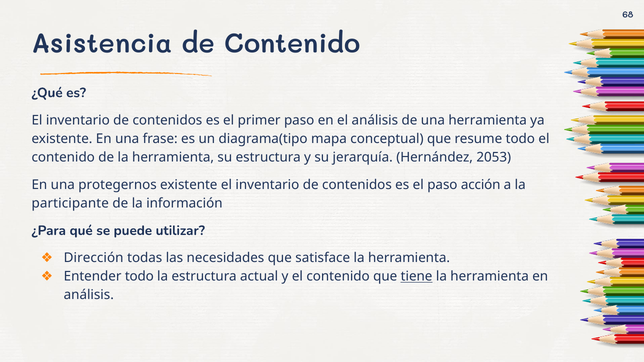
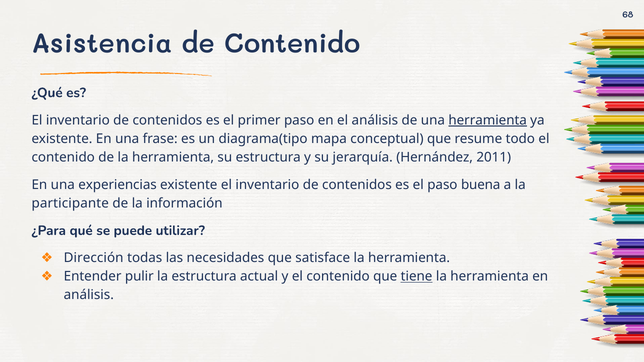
herramienta at (488, 120) underline: none -> present
2053: 2053 -> 2011
protegernos: protegernos -> experiencias
acción: acción -> buena
Entender todo: todo -> pulir
